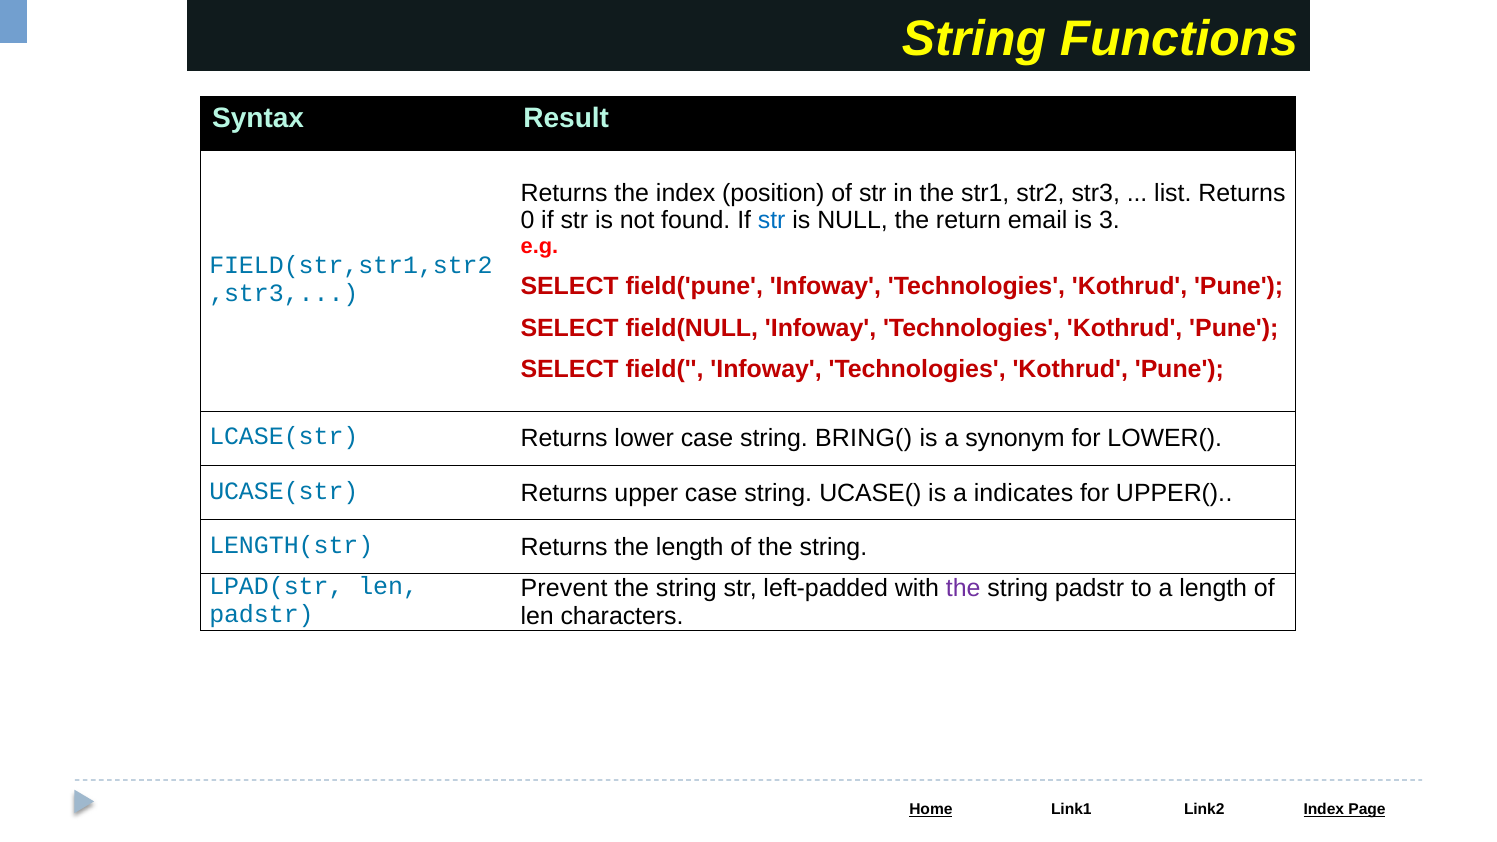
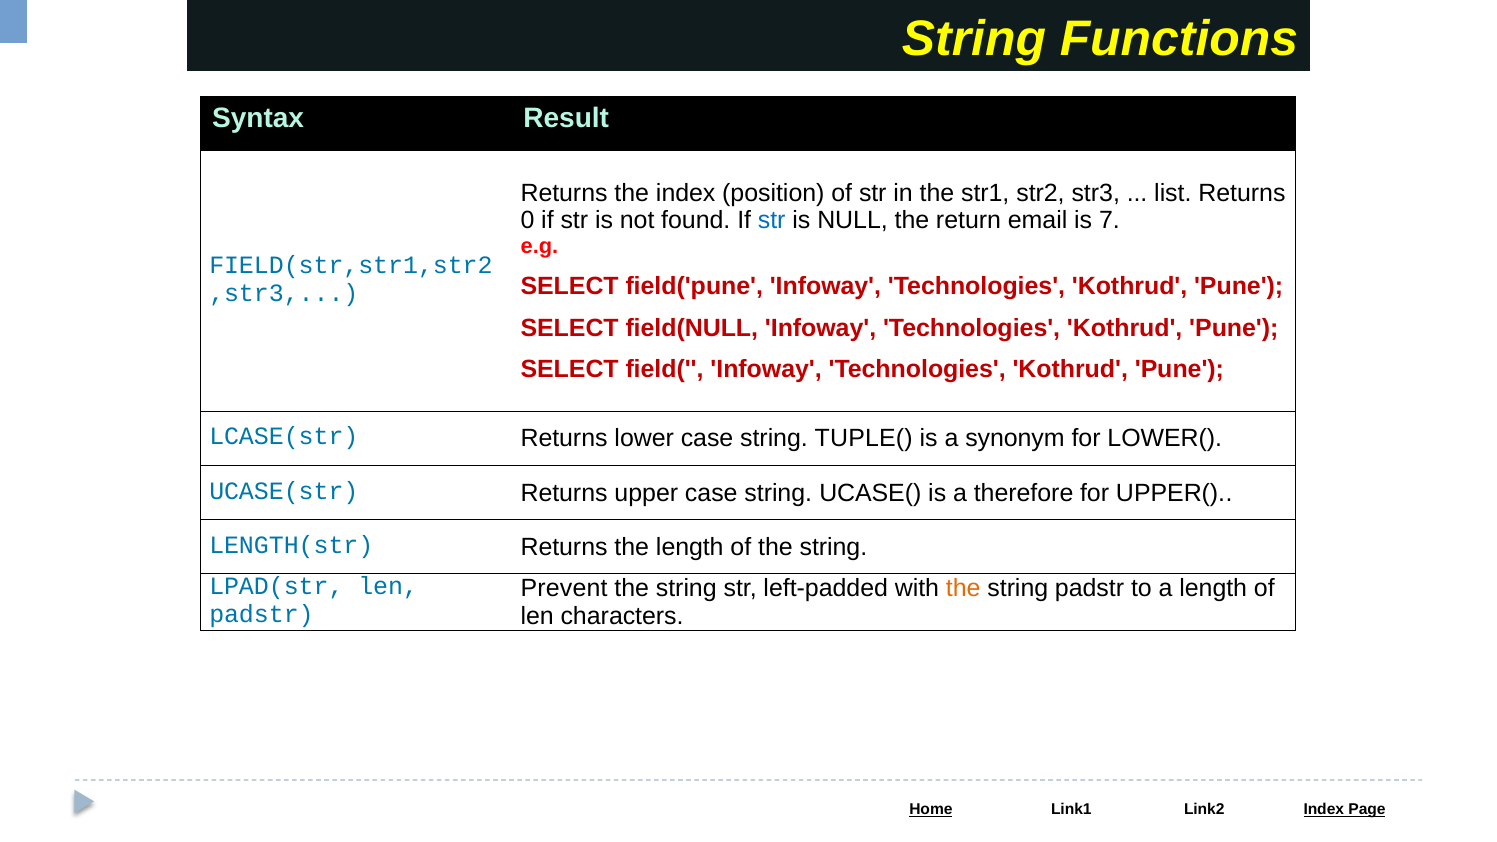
3: 3 -> 7
BRING(: BRING( -> TUPLE(
indicates: indicates -> therefore
the at (963, 589) colour: purple -> orange
